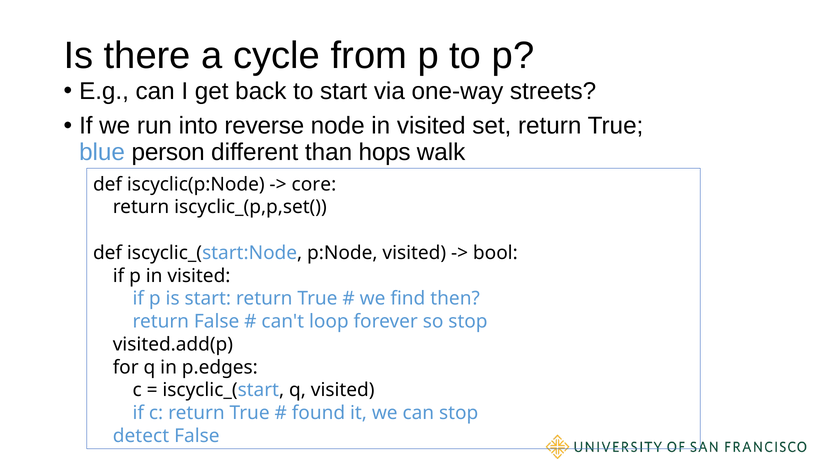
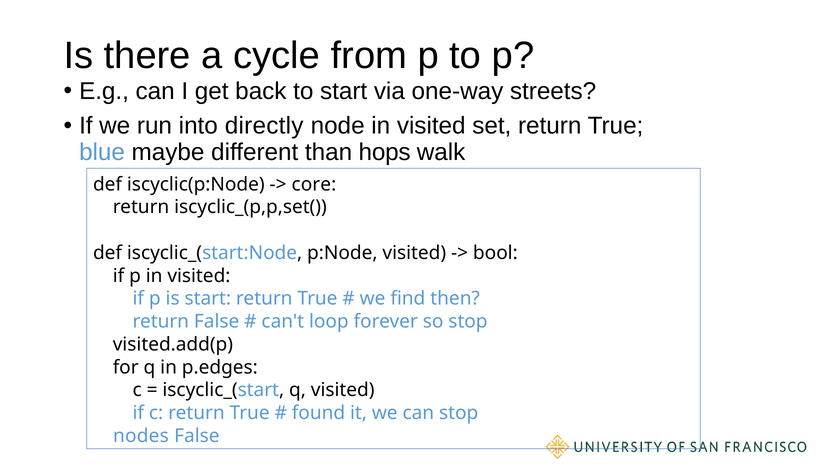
reverse: reverse -> directly
person: person -> maybe
detect: detect -> nodes
